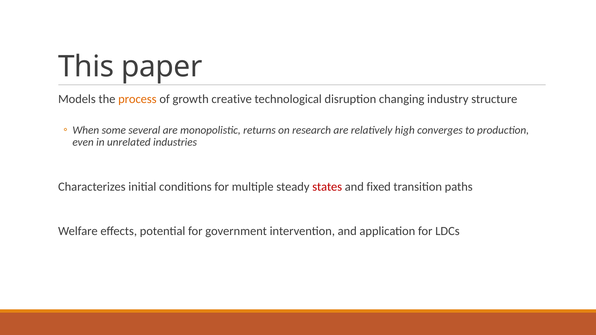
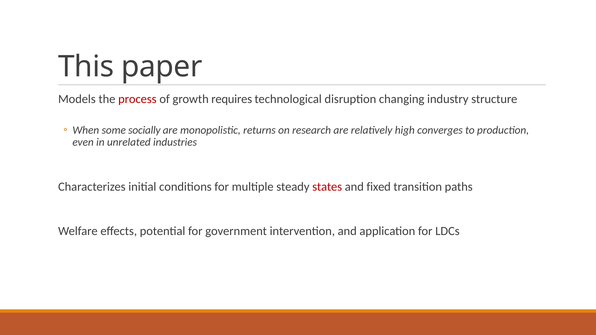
process colour: orange -> red
creative: creative -> requires
several: several -> socially
